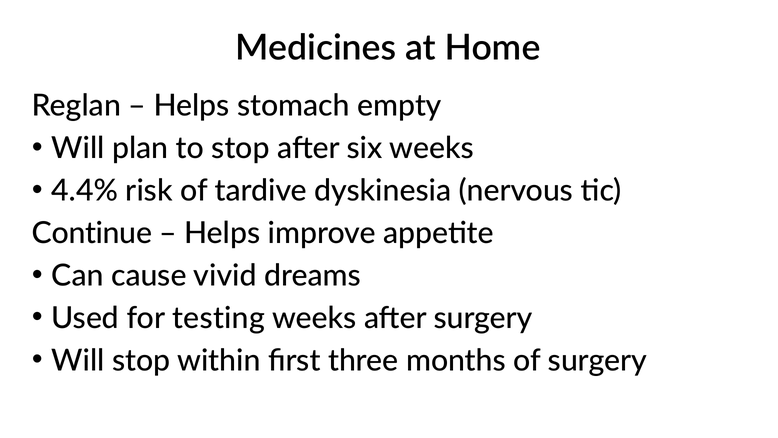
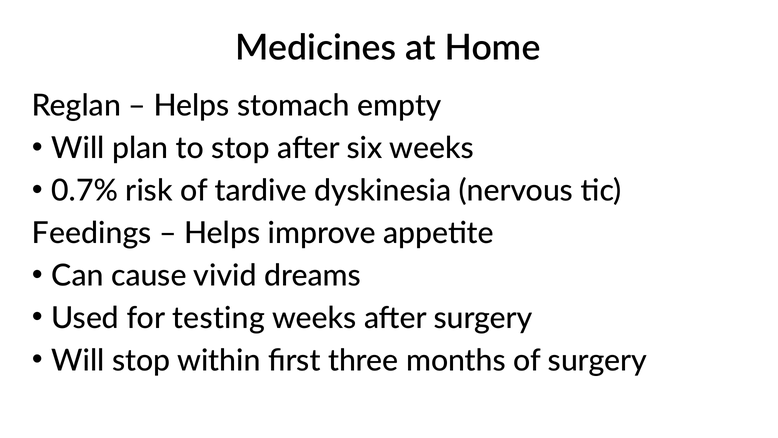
4.4%: 4.4% -> 0.7%
Continue: Continue -> Feedings
